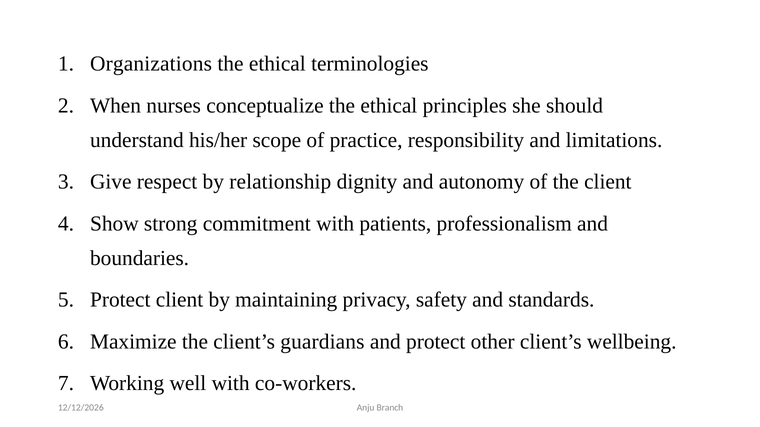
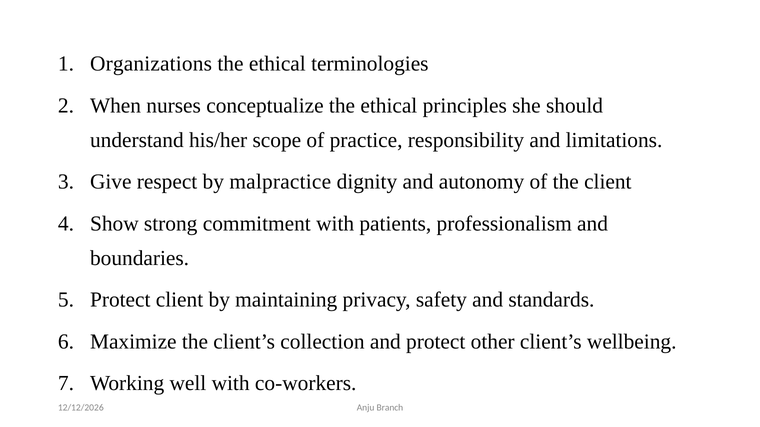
relationship: relationship -> malpractice
guardians: guardians -> collection
